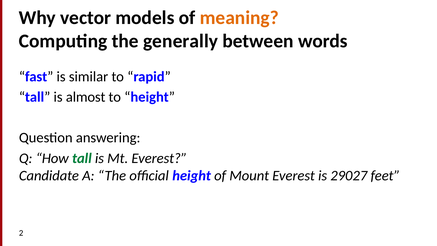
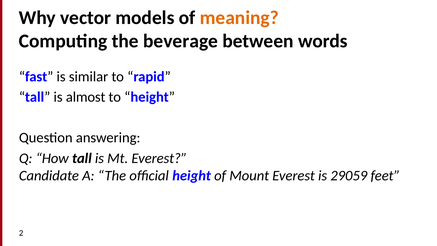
generally: generally -> beverage
tall at (82, 158) colour: green -> black
29027: 29027 -> 29059
